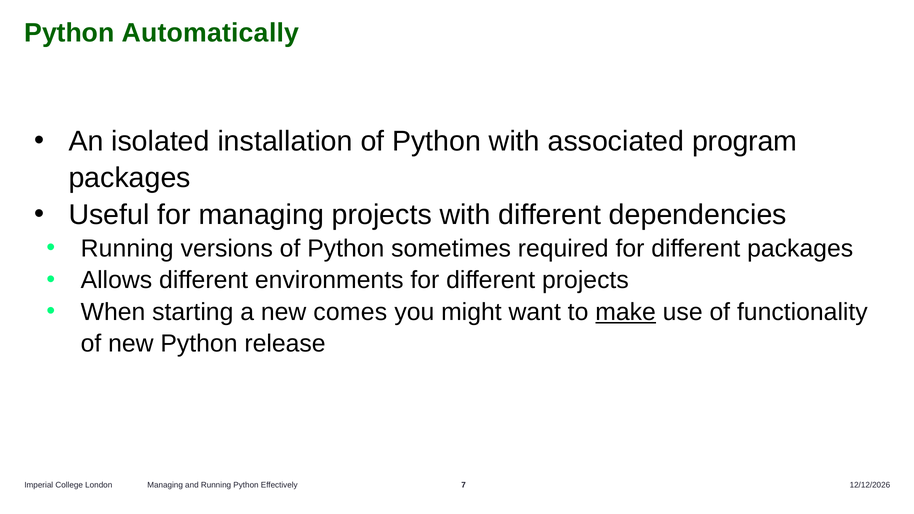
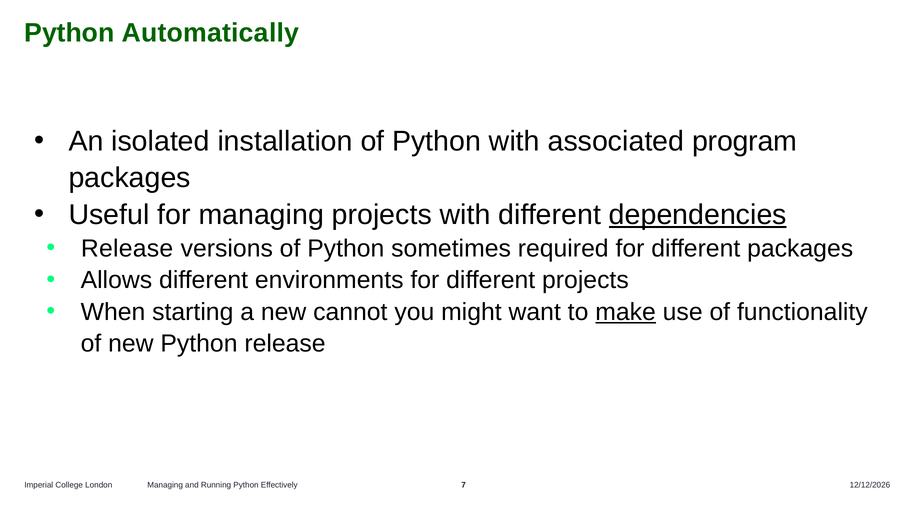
dependencies underline: none -> present
Running at (127, 249): Running -> Release
comes: comes -> cannot
